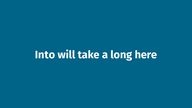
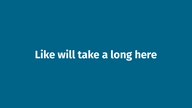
Into: Into -> Like
